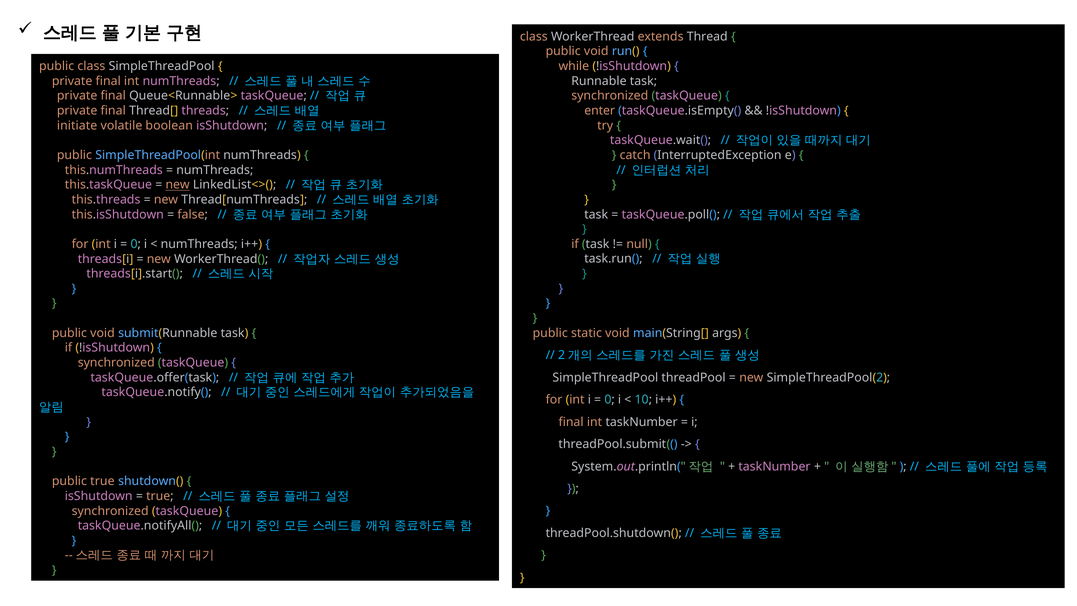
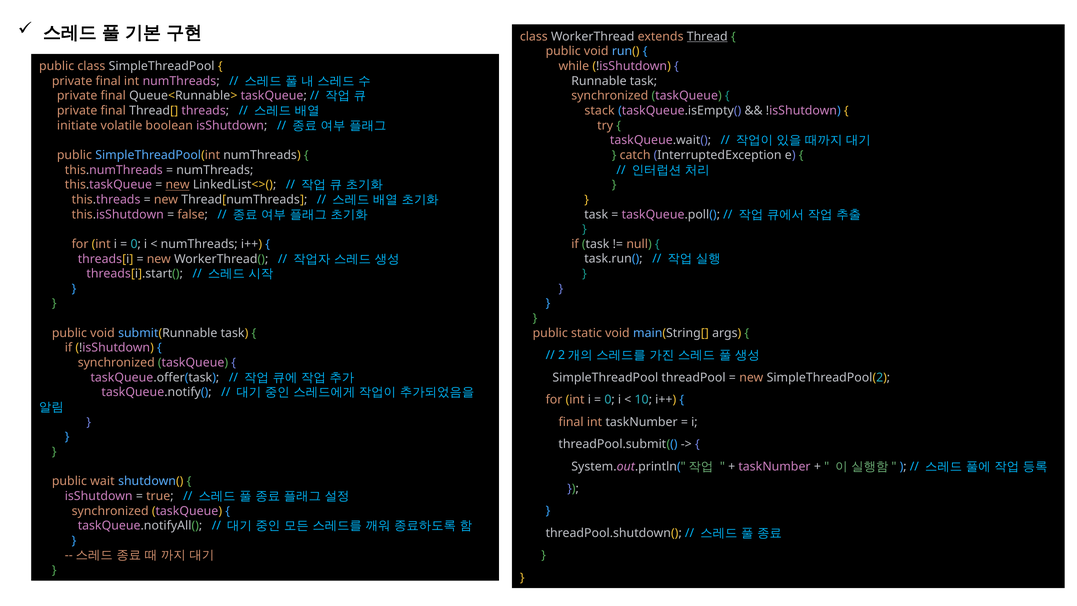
Thread underline: none -> present
enter: enter -> stack
public true: true -> wait
